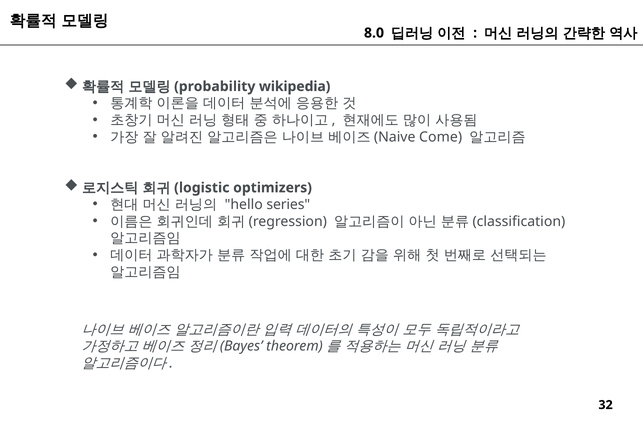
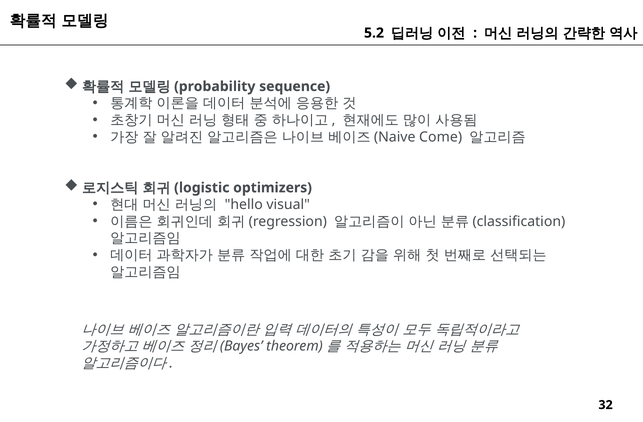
8.0: 8.0 -> 5.2
wikipedia: wikipedia -> sequence
series: series -> visual
